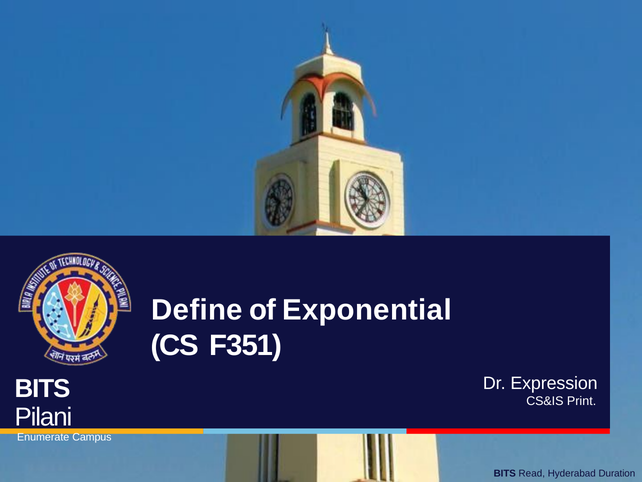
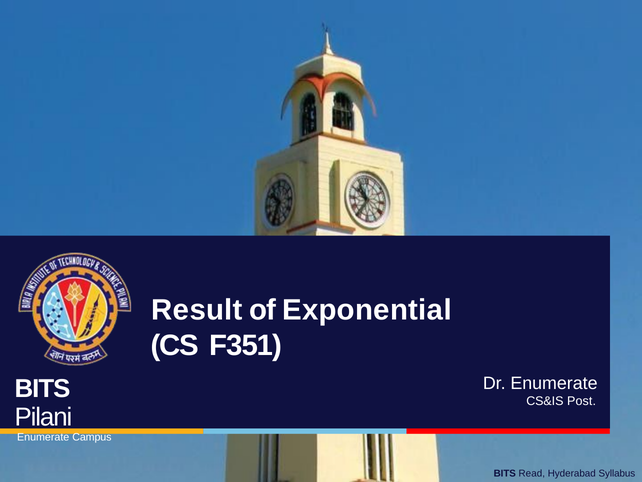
Define: Define -> Result
Dr Expression: Expression -> Enumerate
Print: Print -> Post
Duration: Duration -> Syllabus
